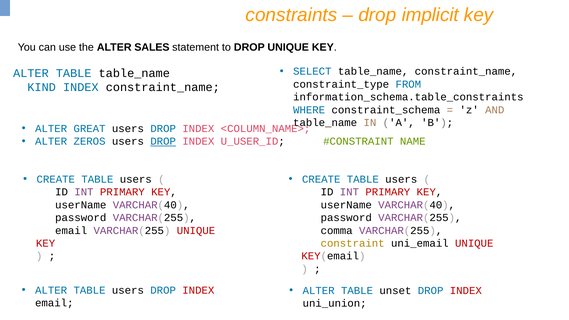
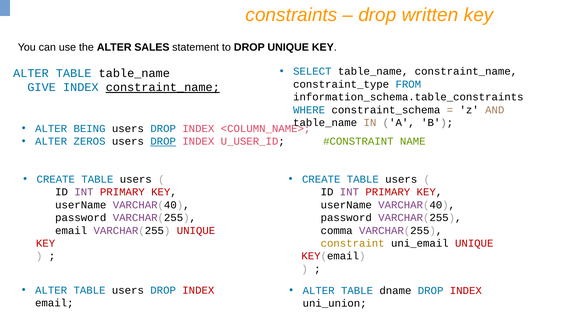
implicit: implicit -> written
KIND: KIND -> GIVE
constraint_name at (163, 87) underline: none -> present
GREAT: GREAT -> BEING
unset: unset -> dname
